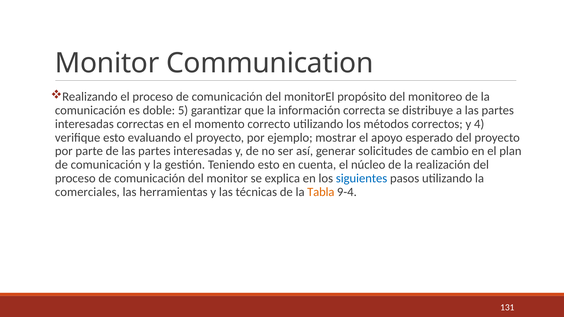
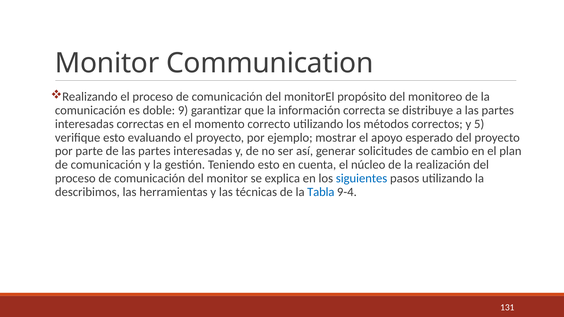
5: 5 -> 9
4: 4 -> 5
comerciales: comerciales -> describimos
Tabla colour: orange -> blue
